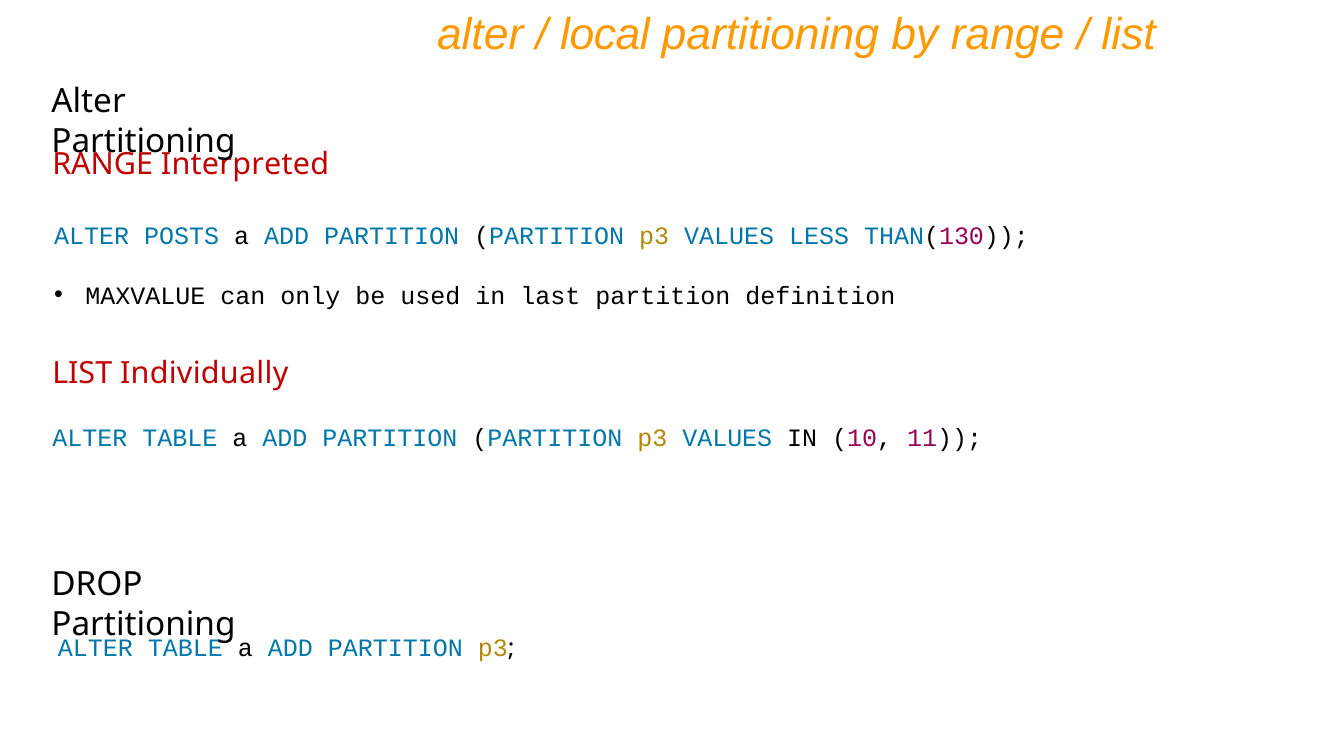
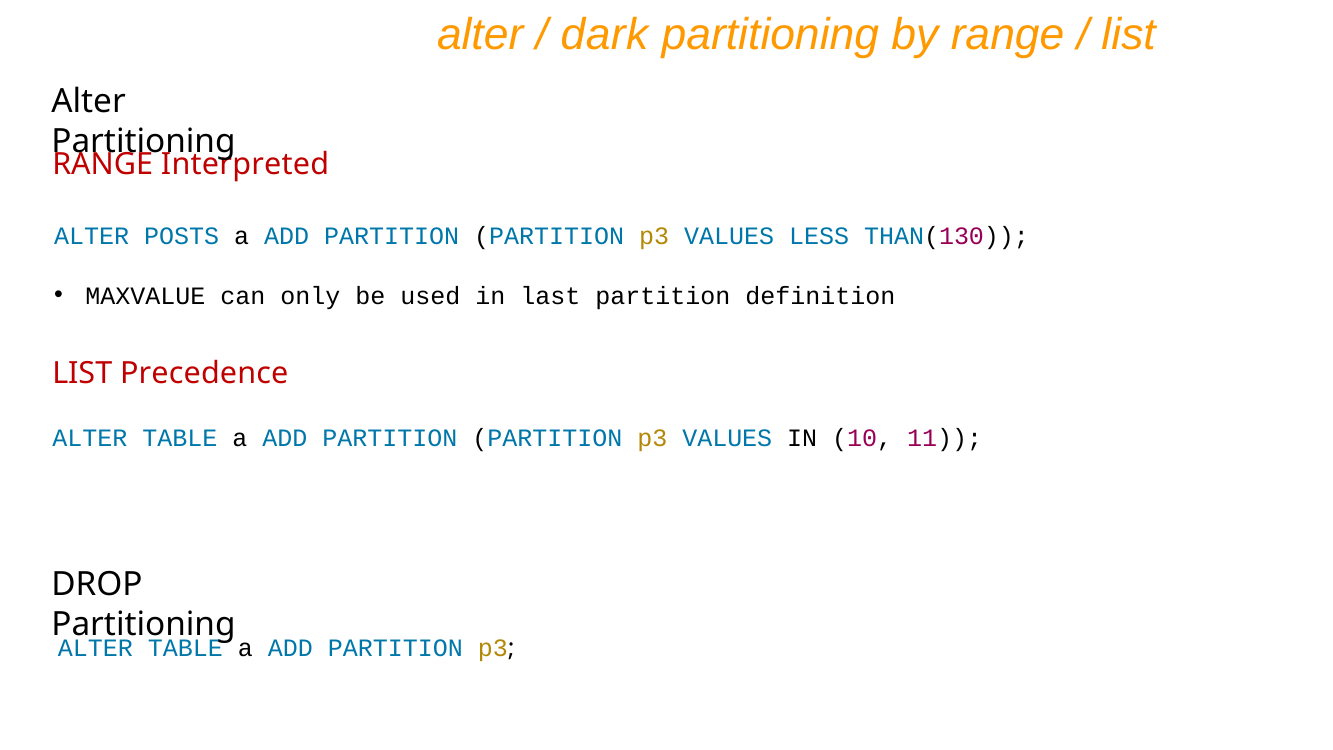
local: local -> dark
Individually: Individually -> Precedence
